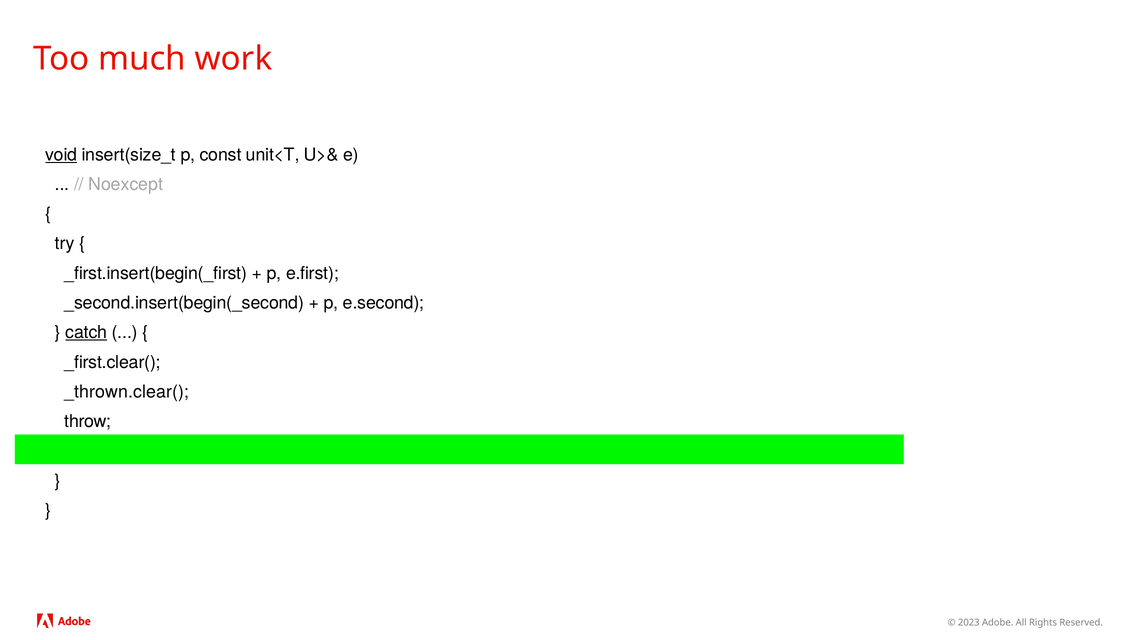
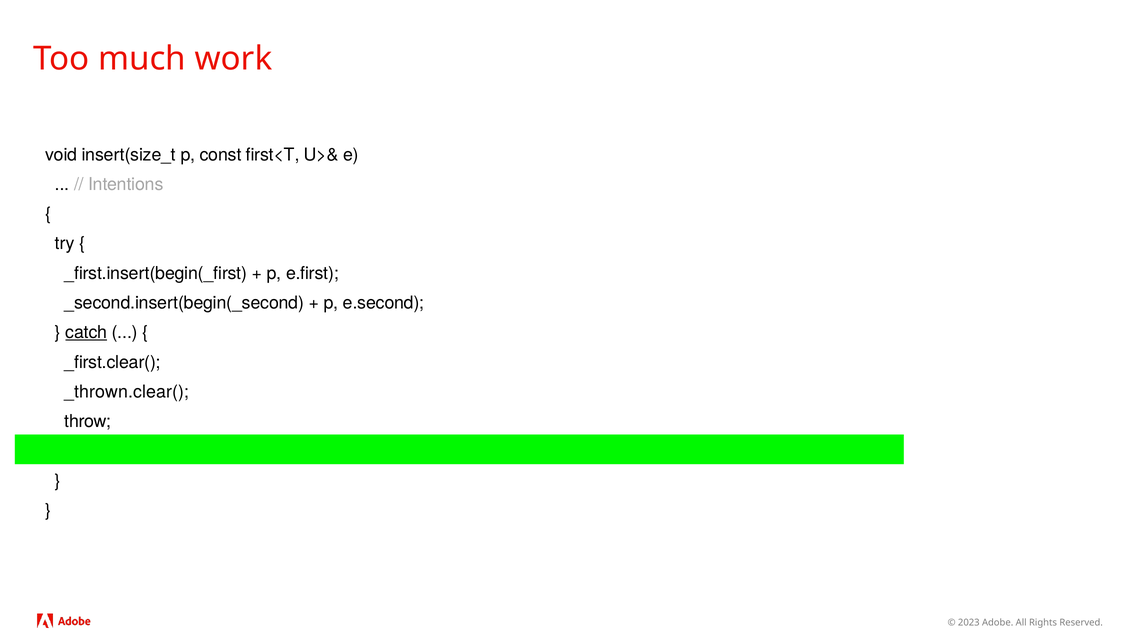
void underline: present -> none
unit<T: unit<T -> first<T
Noexcept: Noexcept -> Intentions
